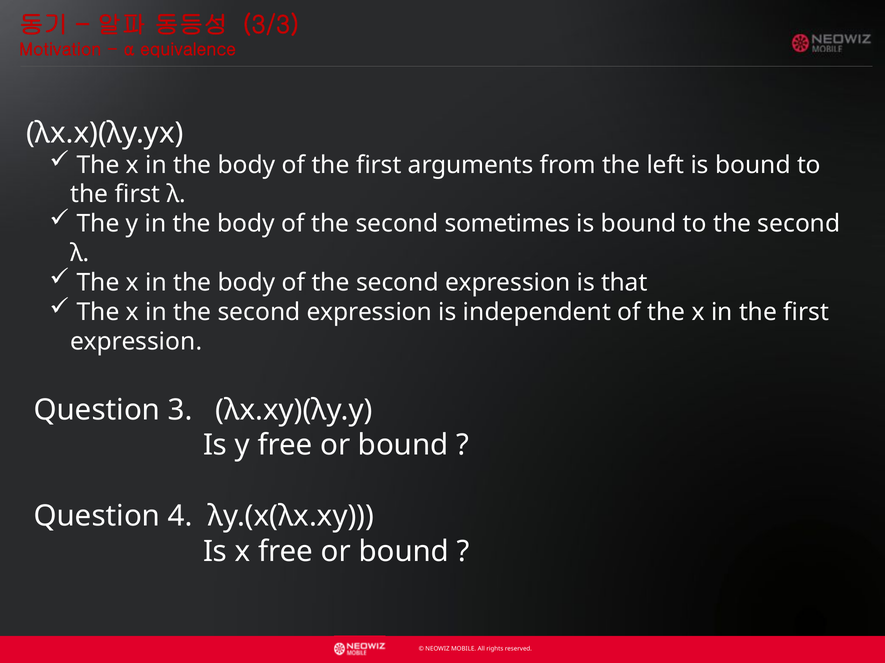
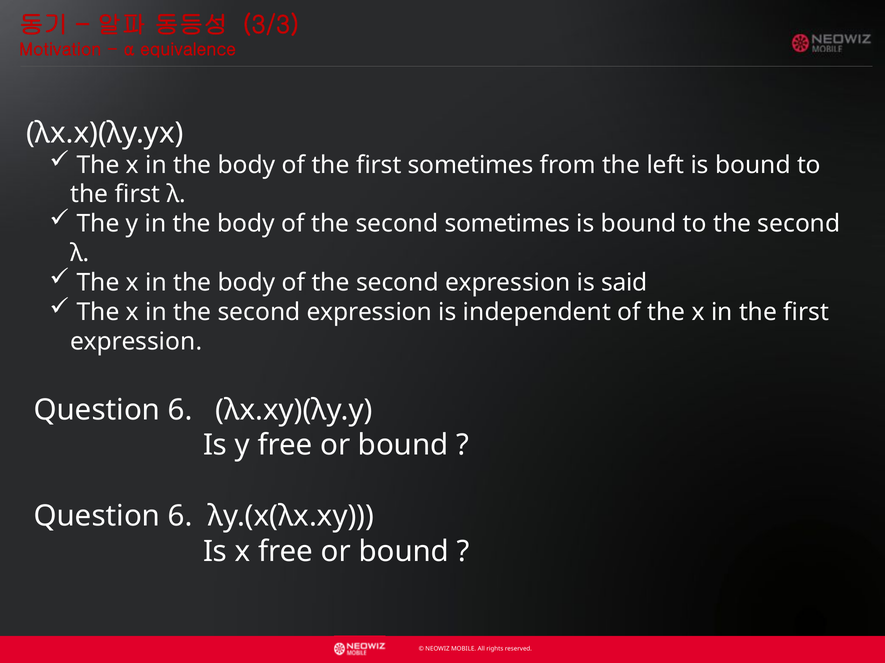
first arguments: arguments -> sometimes
that: that -> said
3 at (180, 410): 3 -> 6
4 at (180, 517): 4 -> 6
